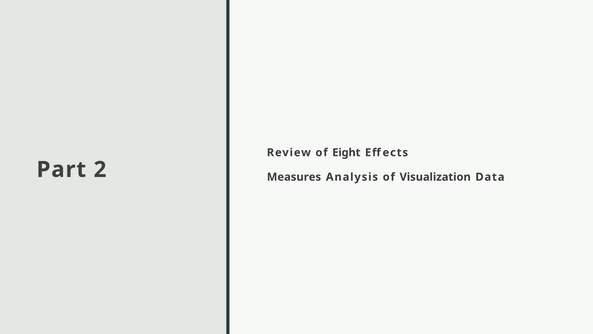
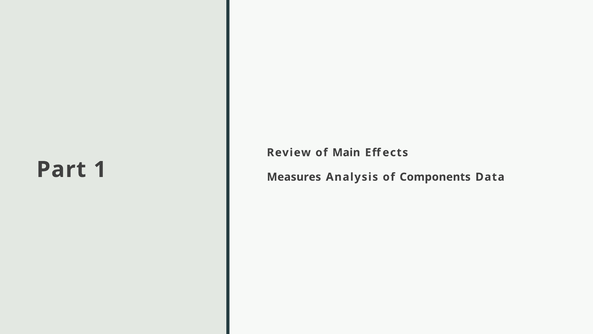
Eight: Eight -> Main
2: 2 -> 1
Visualization: Visualization -> Components
